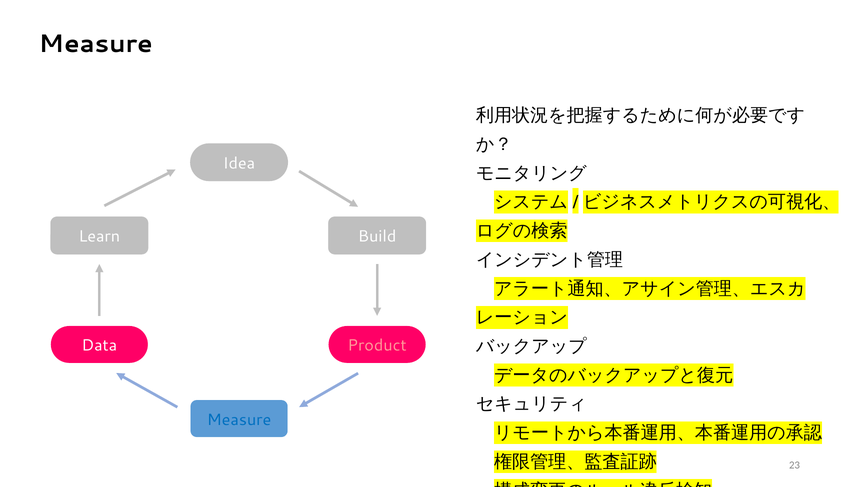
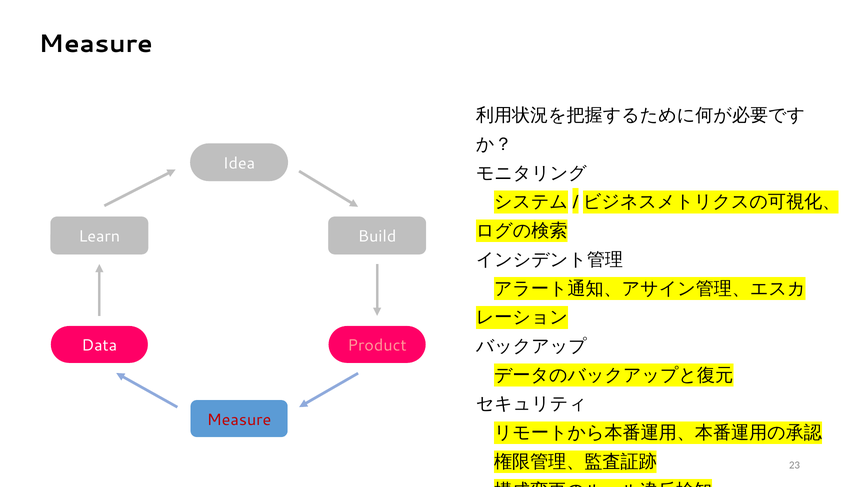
Measure at (239, 420) colour: blue -> red
